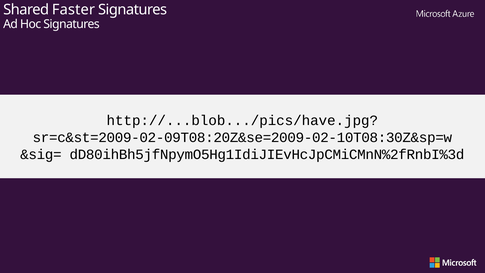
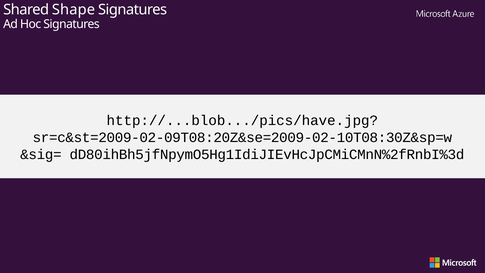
Faster: Faster -> Shape
